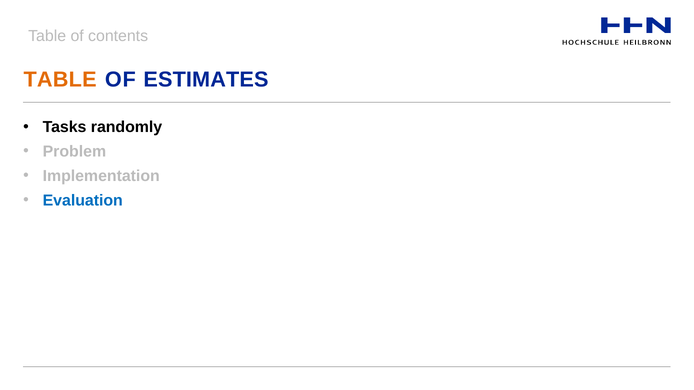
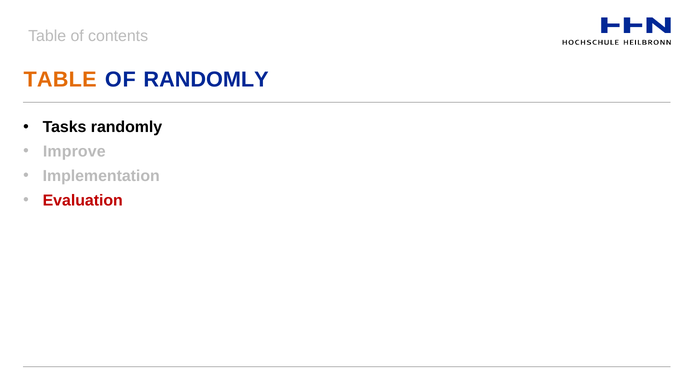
OF ESTIMATES: ESTIMATES -> RANDOMLY
Problem: Problem -> Improve
Evaluation colour: blue -> red
